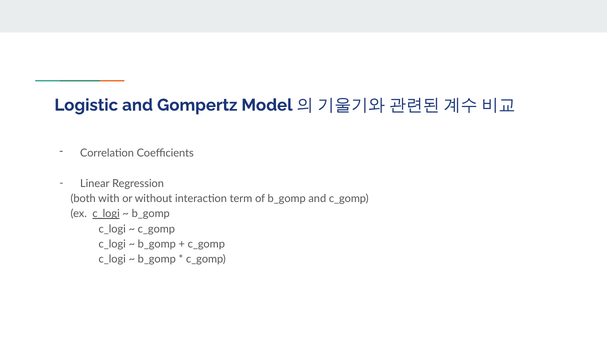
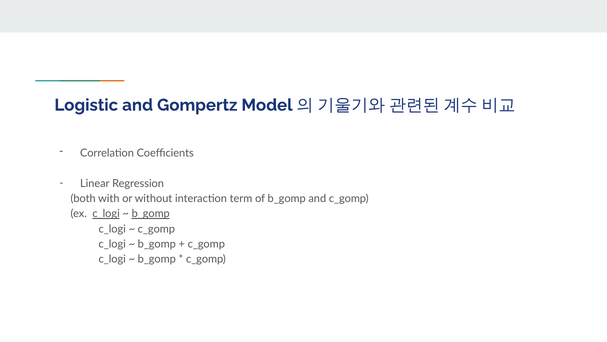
b_gomp at (151, 213) underline: none -> present
